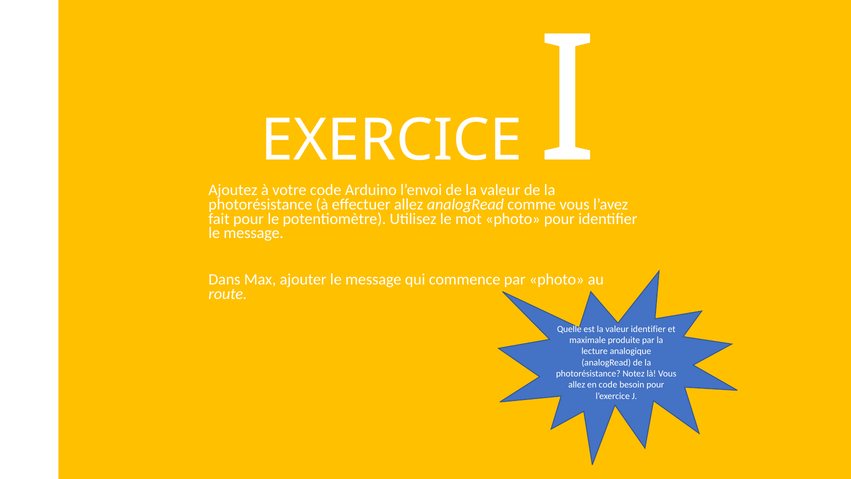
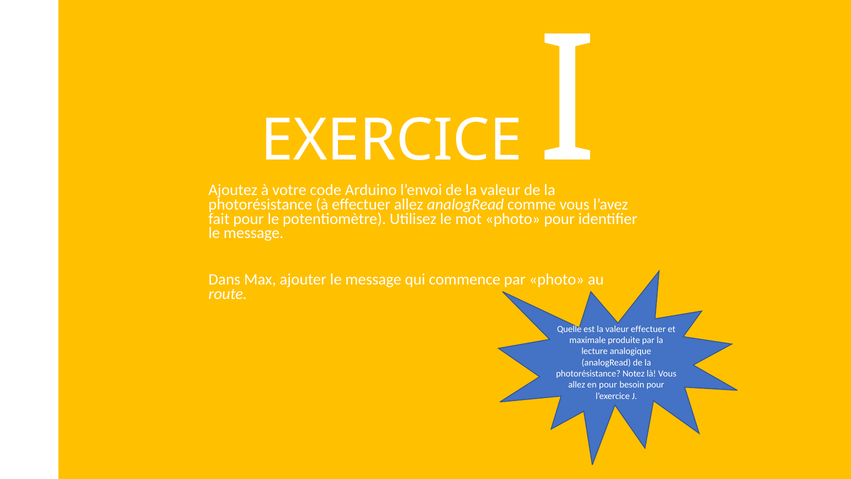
valeur identifier: identifier -> effectuer
en code: code -> pour
